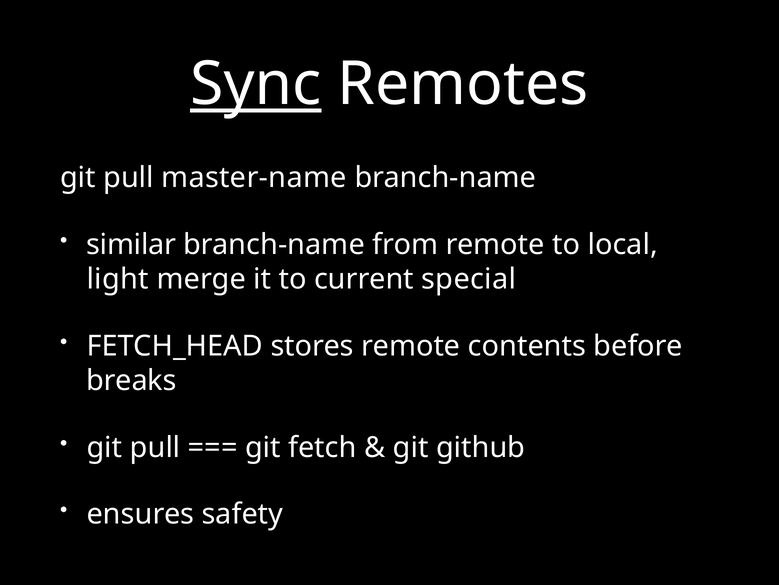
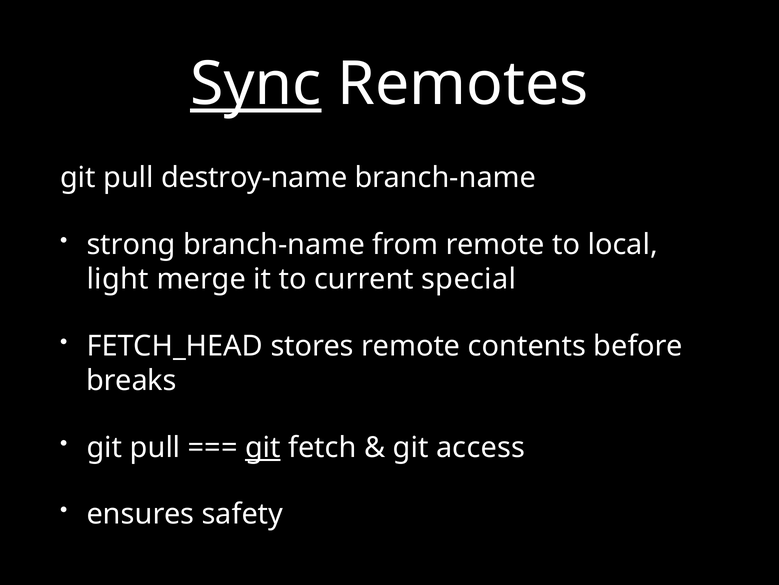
master-name: master-name -> destroy-name
similar: similar -> strong
git at (263, 447) underline: none -> present
github: github -> access
